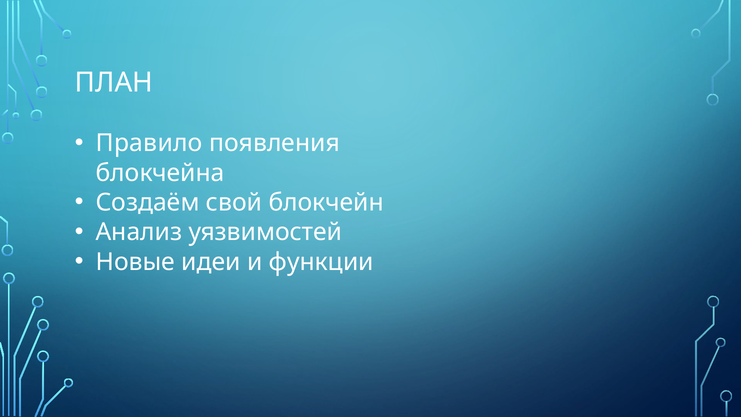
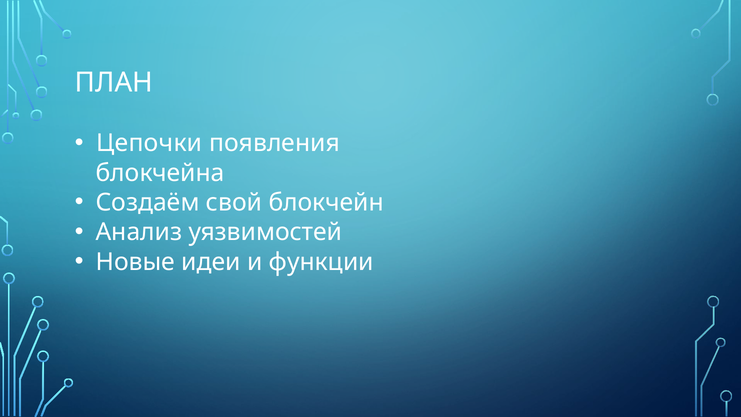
Правило: Правило -> Цепочки
